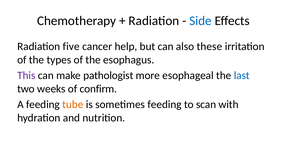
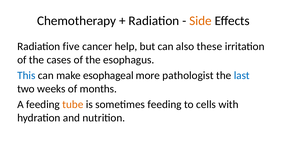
Side colour: blue -> orange
types: types -> cases
This colour: purple -> blue
pathologist: pathologist -> esophageal
esophageal: esophageal -> pathologist
confirm: confirm -> months
scan: scan -> cells
